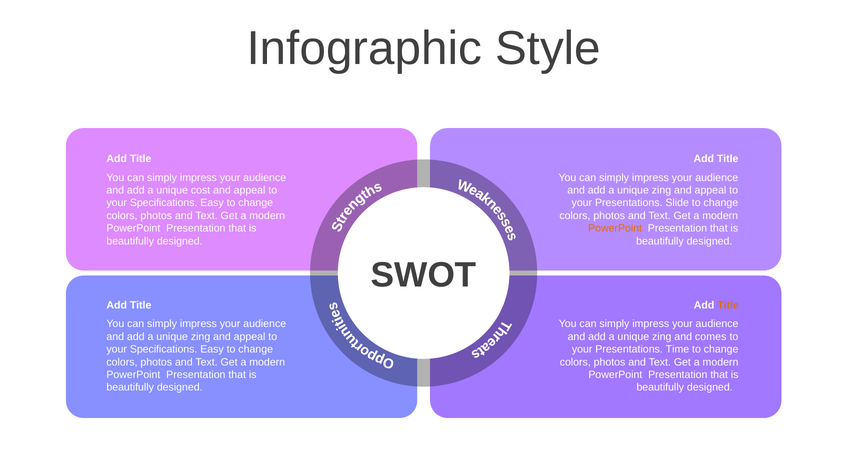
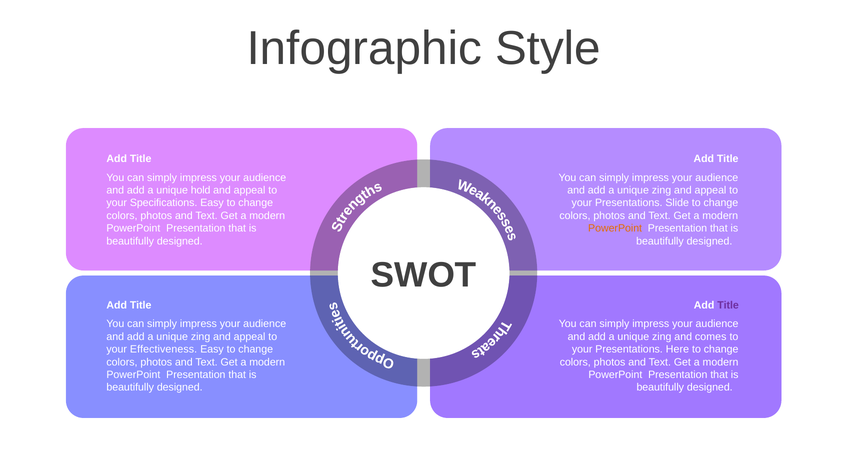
cost: cost -> hold
Title at (728, 305) colour: orange -> purple
Specifications at (164, 349): Specifications -> Effectiveness
Time: Time -> Here
